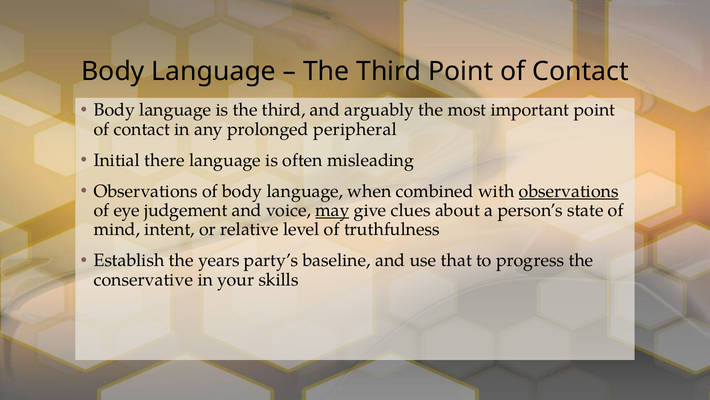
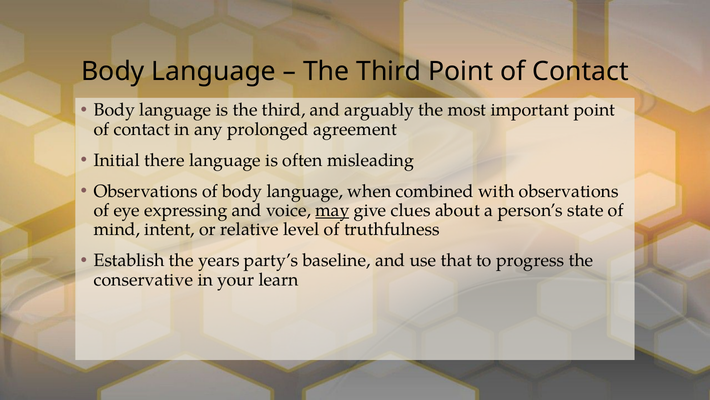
peripheral: peripheral -> agreement
observations at (569, 191) underline: present -> none
judgement: judgement -> expressing
skills: skills -> learn
